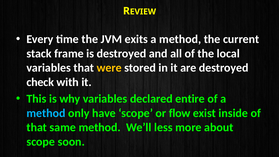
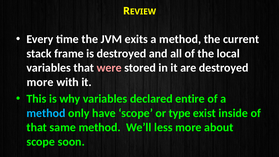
were colour: yellow -> pink
check at (40, 82): check -> more
flow: flow -> type
